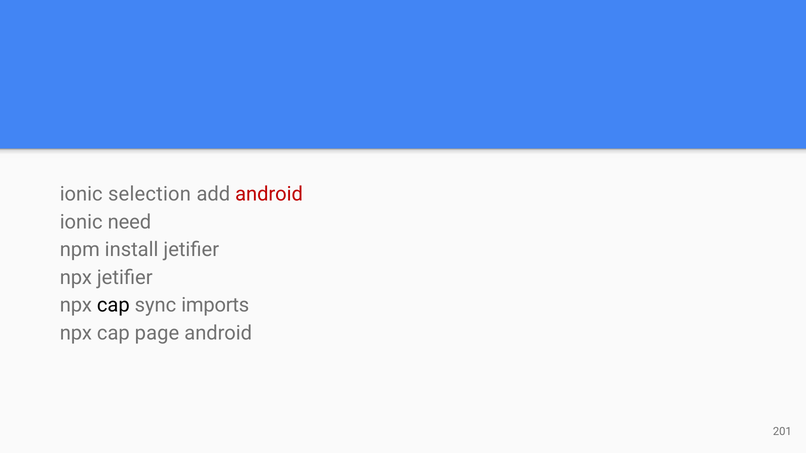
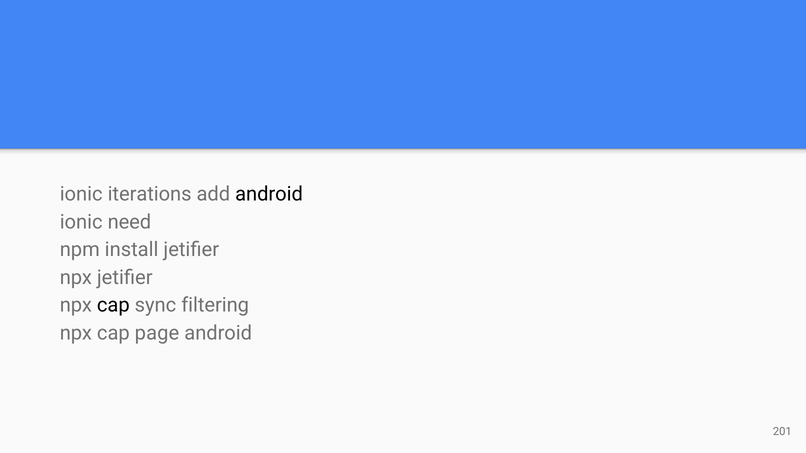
selection: selection -> iterations
android at (269, 194) colour: red -> black
imports: imports -> filtering
